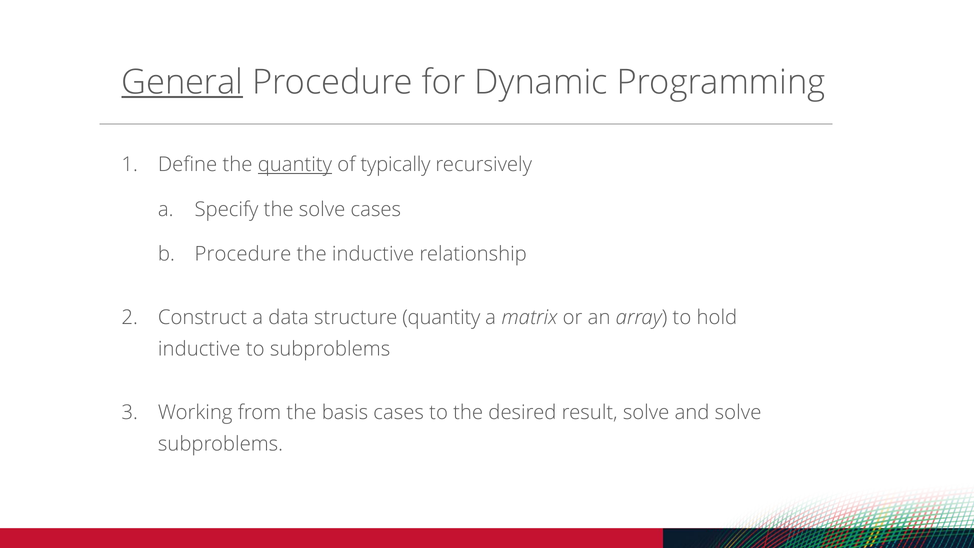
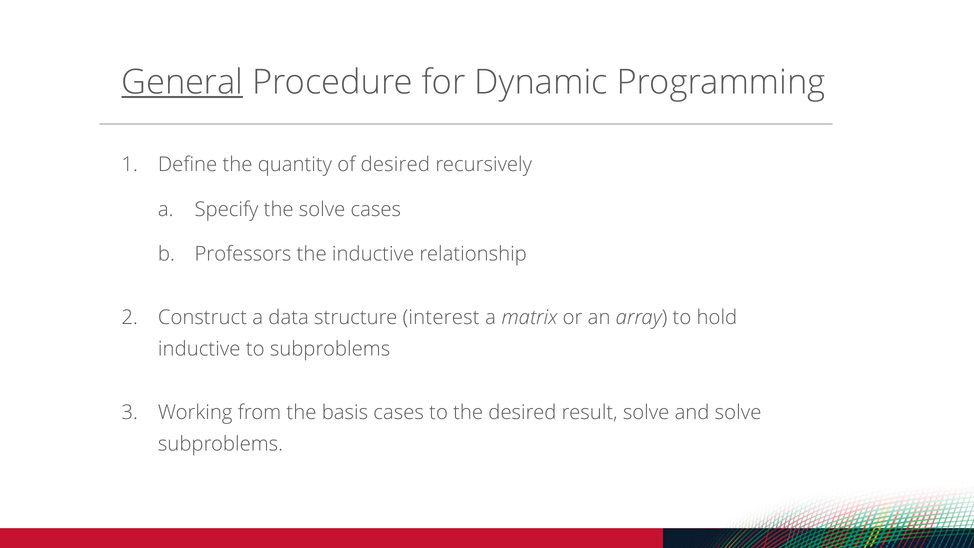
quantity at (295, 165) underline: present -> none
of typically: typically -> desired
Procedure at (243, 254): Procedure -> Professors
structure quantity: quantity -> interest
